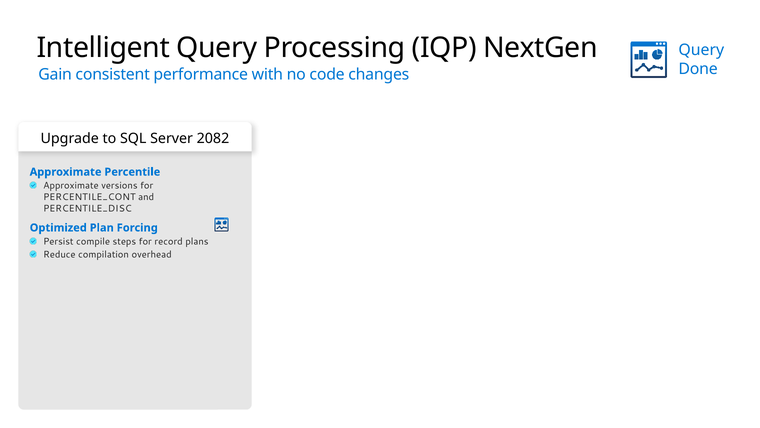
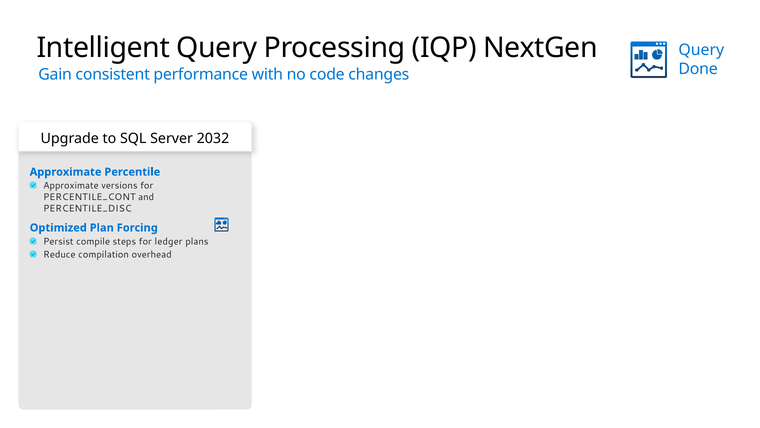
2082: 2082 -> 2032
record: record -> ledger
